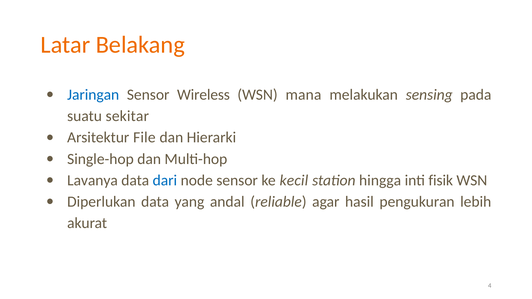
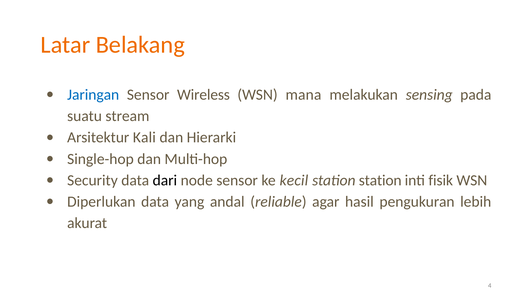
sekitar: sekitar -> stream
File: File -> Kali
Lavanya: Lavanya -> Security
dari colour: blue -> black
station hingga: hingga -> station
